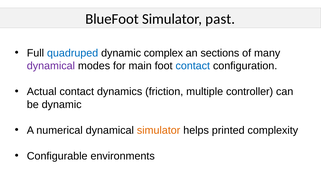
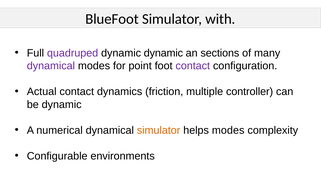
past: past -> with
quadruped colour: blue -> purple
dynamic complex: complex -> dynamic
main: main -> point
contact at (193, 66) colour: blue -> purple
helps printed: printed -> modes
